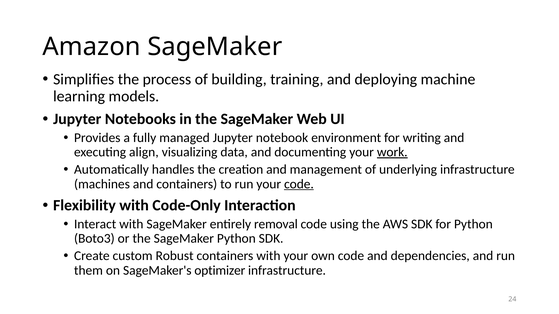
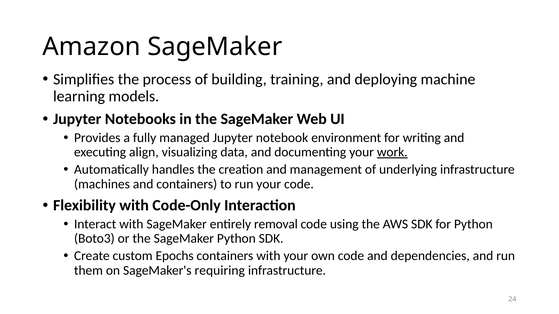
code at (299, 184) underline: present -> none
Robust: Robust -> Epochs
optimizer: optimizer -> requiring
